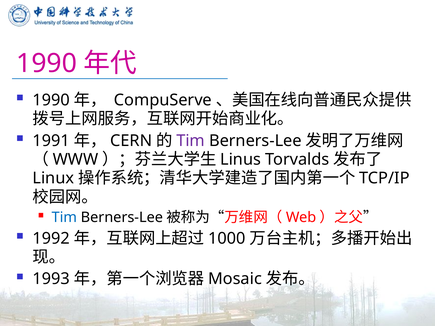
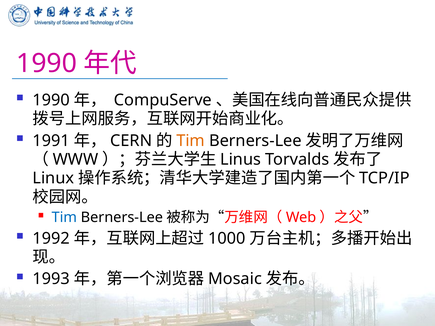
Tim at (191, 141) colour: purple -> orange
